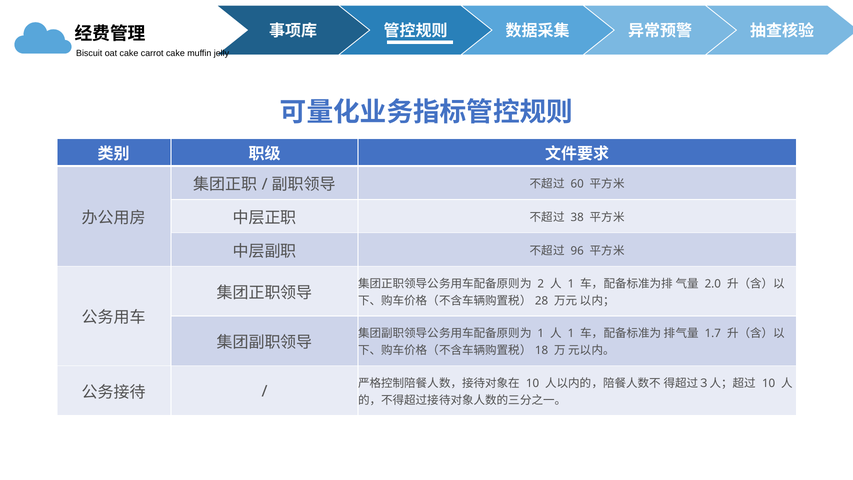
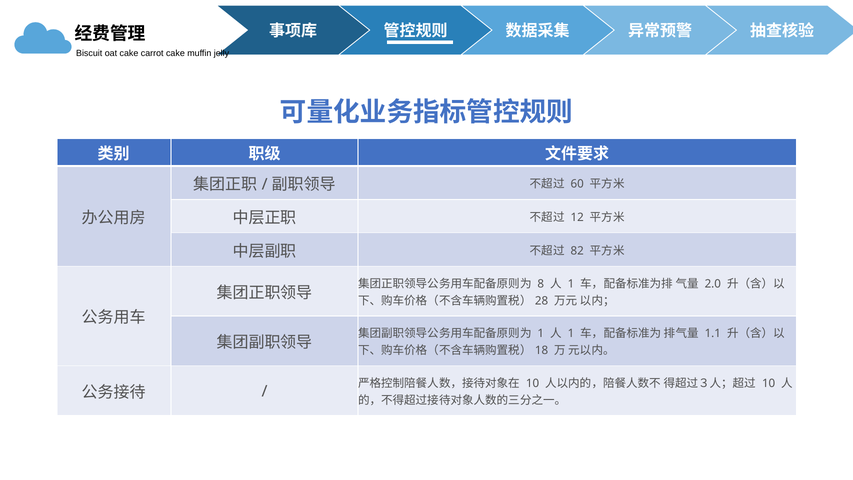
38: 38 -> 12
96: 96 -> 82
2: 2 -> 8
1.7: 1.7 -> 1.1
